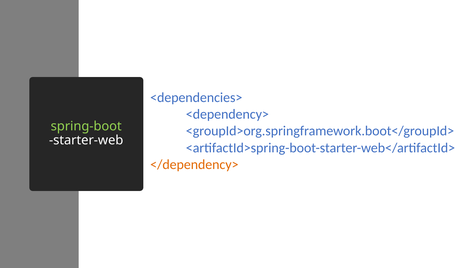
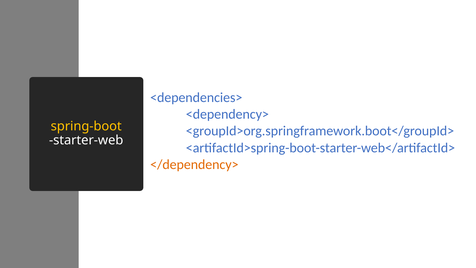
spring-boot colour: light green -> yellow
